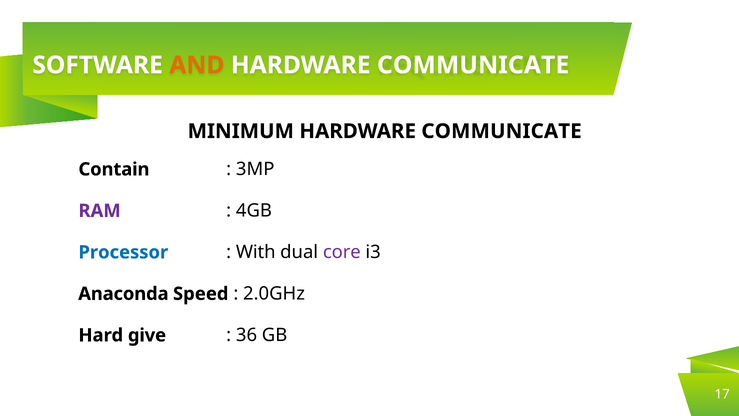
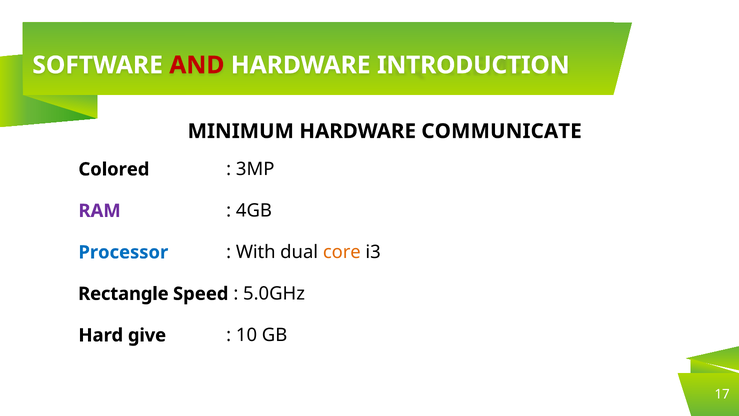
AND colour: orange -> red
COMMUNICATE at (473, 65): COMMUNICATE -> INTRODUCTION
Contain: Contain -> Colored
core colour: purple -> orange
Anaconda: Anaconda -> Rectangle
2.0GHz: 2.0GHz -> 5.0GHz
36: 36 -> 10
